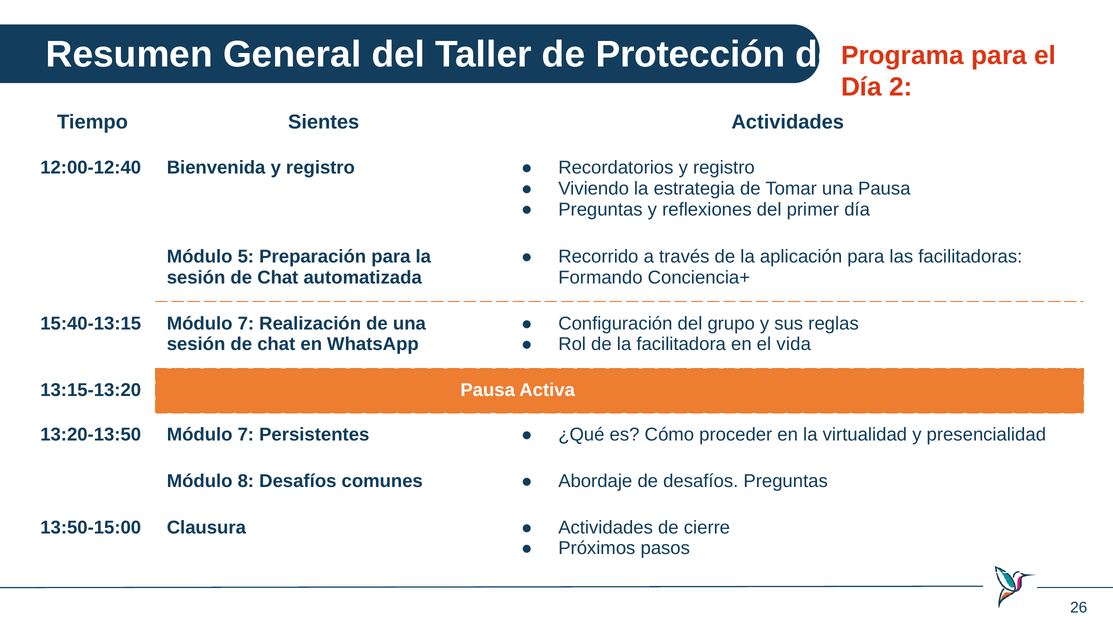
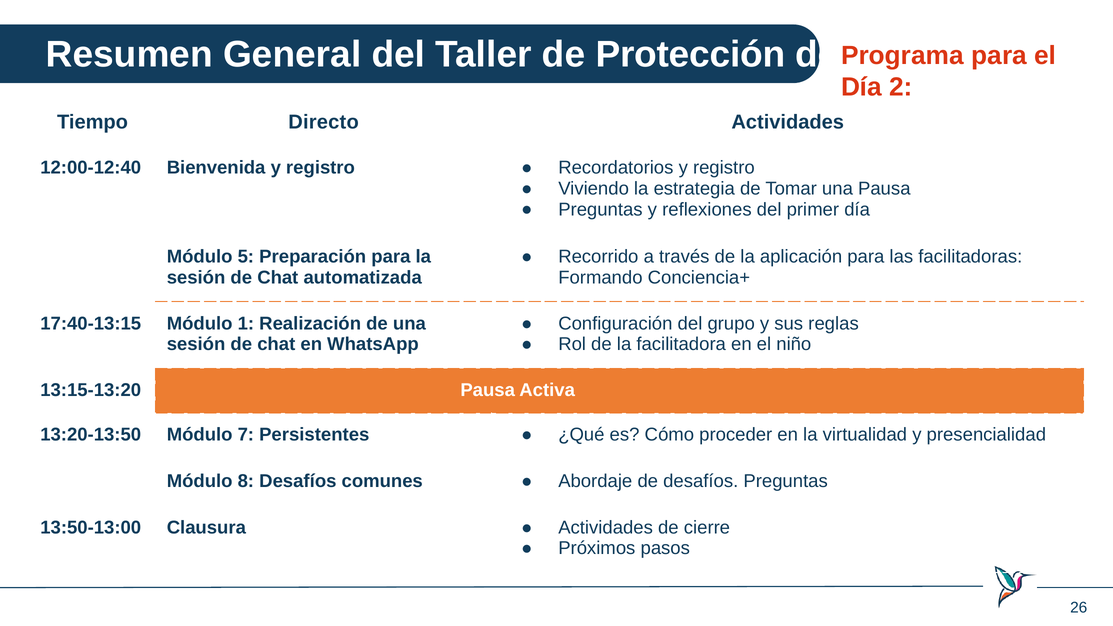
Sientes: Sientes -> Directo
15:40-13:15: 15:40-13:15 -> 17:40-13:15
7 at (246, 324): 7 -> 1
vida: vida -> niño
13:50-15:00: 13:50-15:00 -> 13:50-13:00
